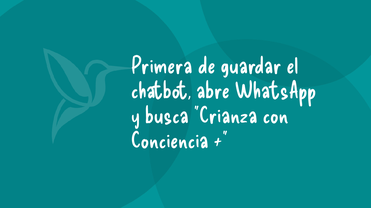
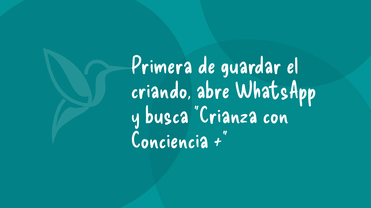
chatbot: chatbot -> criando
